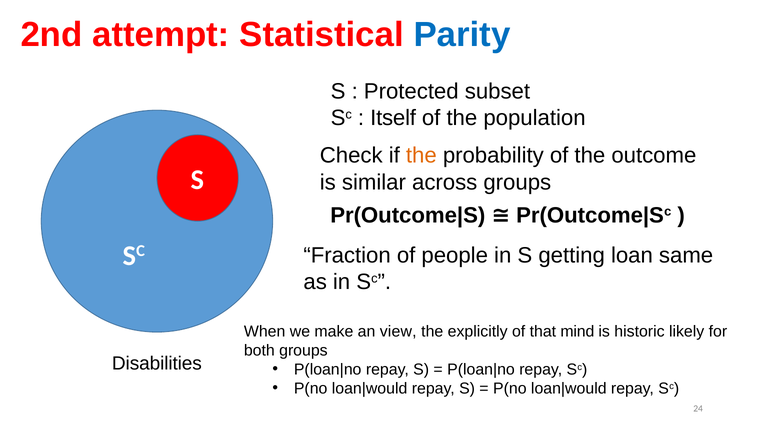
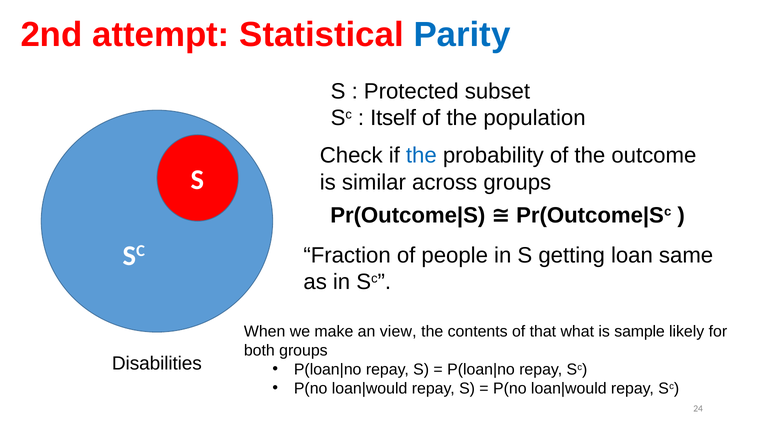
the at (421, 156) colour: orange -> blue
explicitly: explicitly -> contents
mind: mind -> what
historic: historic -> sample
